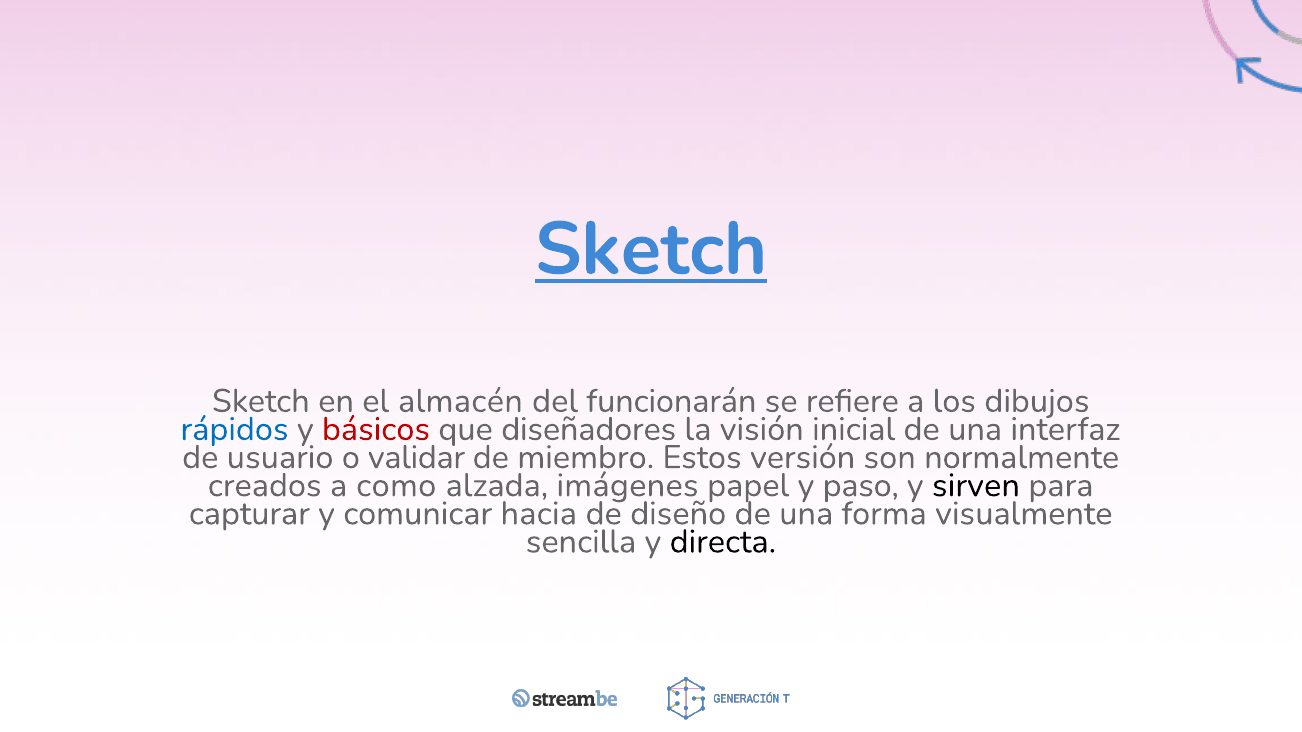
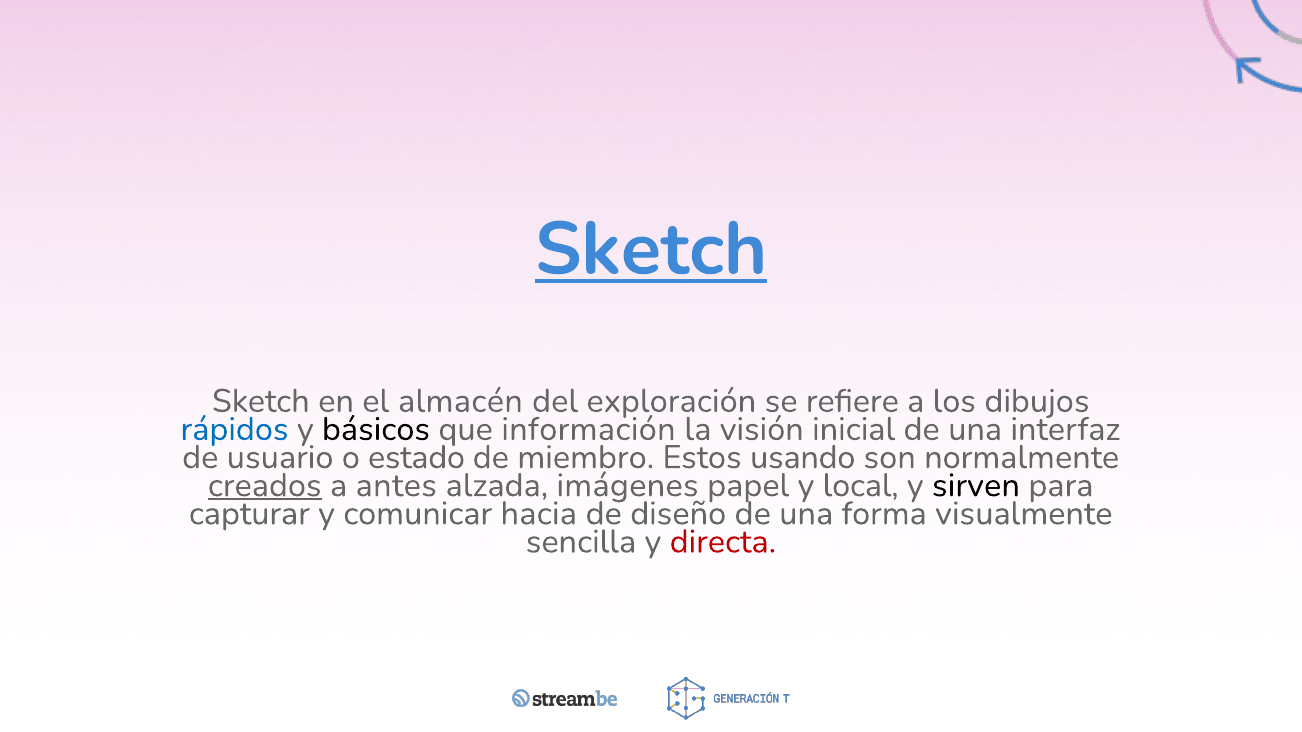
funcionarán: funcionarán -> exploración
básicos colour: red -> black
diseñadores: diseñadores -> información
validar: validar -> estado
versión: versión -> usando
creados underline: none -> present
como: como -> antes
paso: paso -> local
directa colour: black -> red
